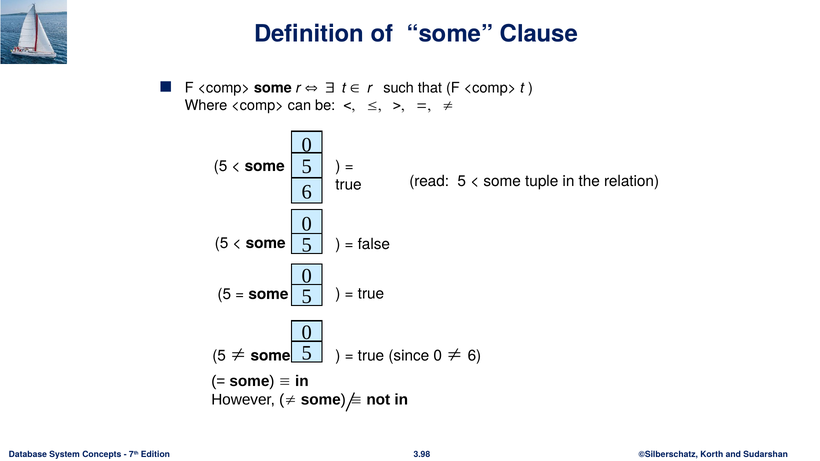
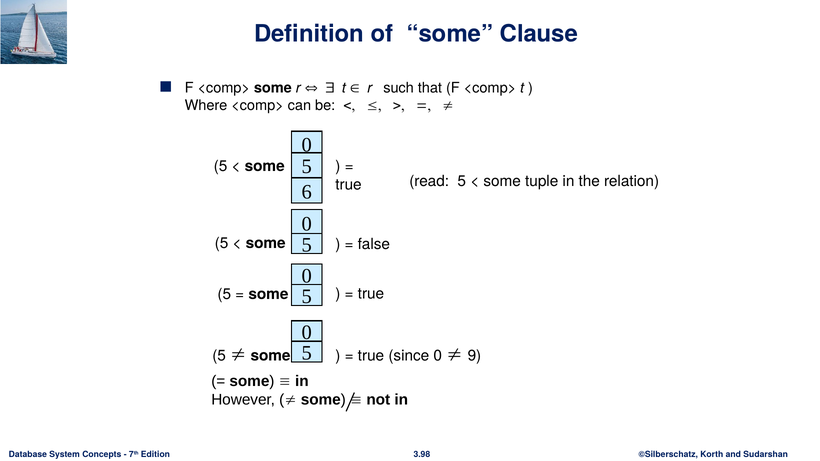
6 at (474, 356): 6 -> 9
